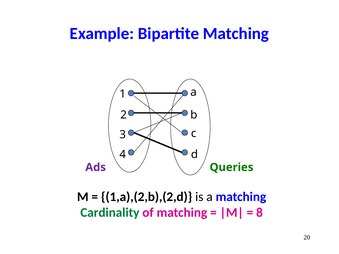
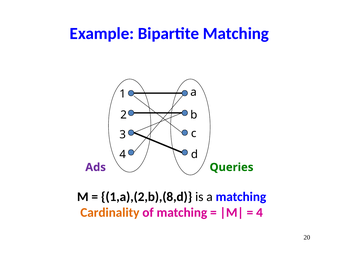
1,a),(2,b),(2,d: 1,a),(2,b),(2,d -> 1,a),(2,b),(8,d
Cardinality colour: green -> orange
8 at (260, 213): 8 -> 4
